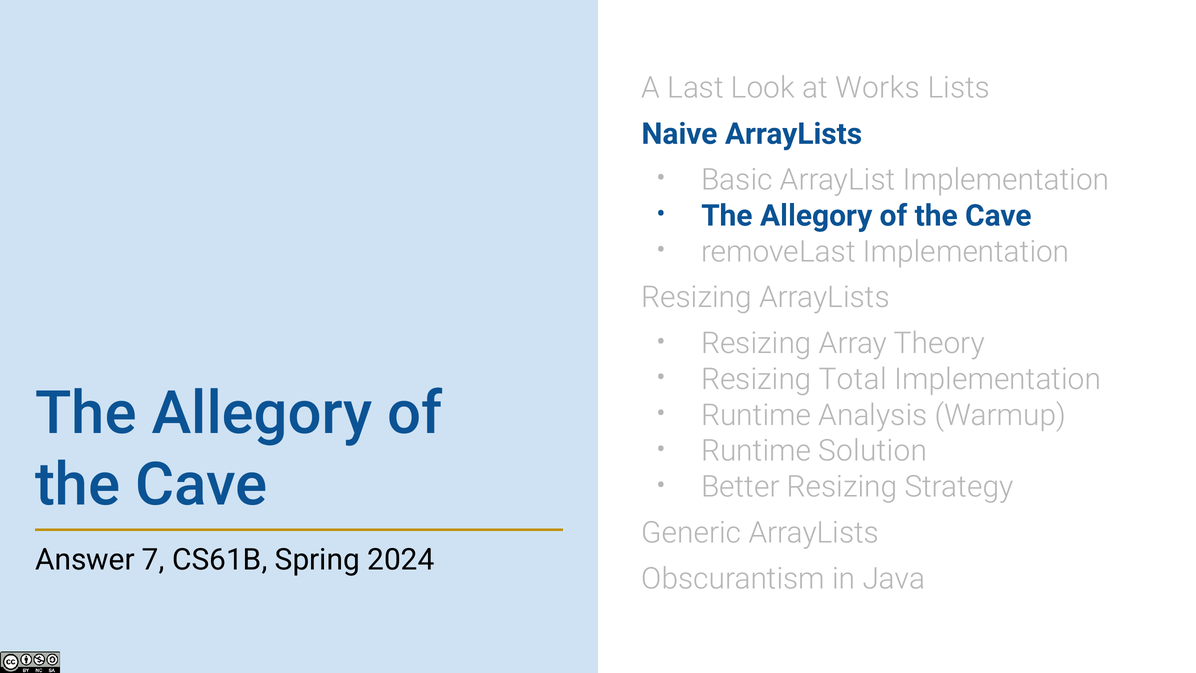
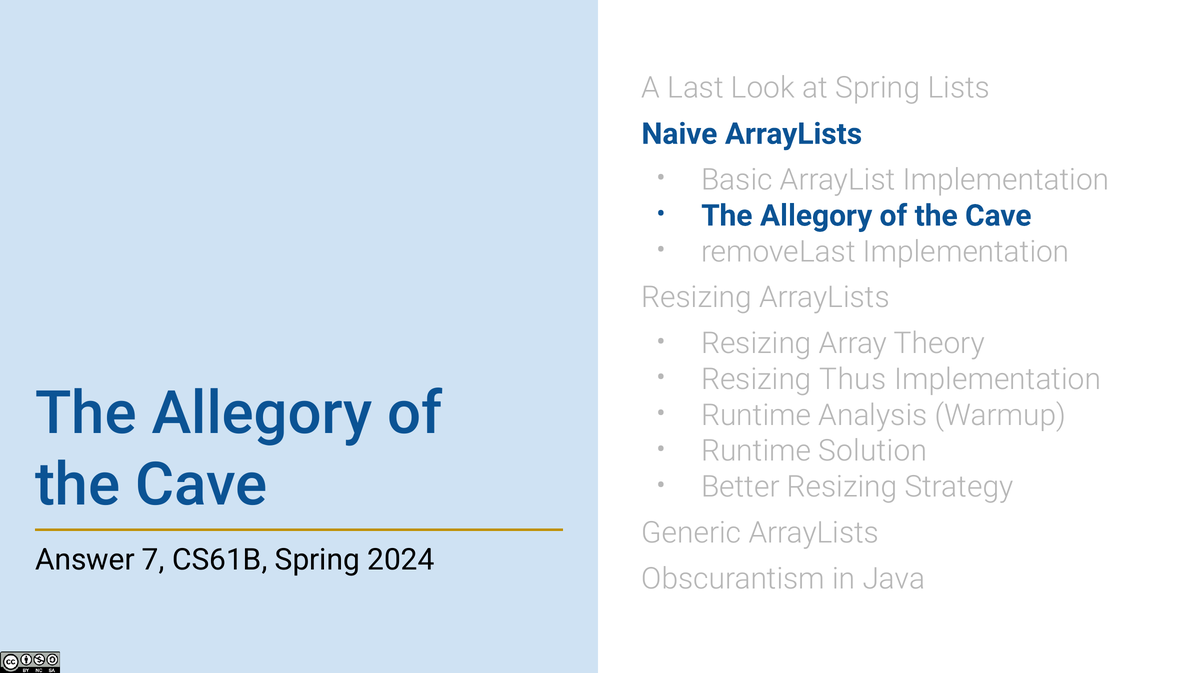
at Works: Works -> Spring
Total: Total -> Thus
